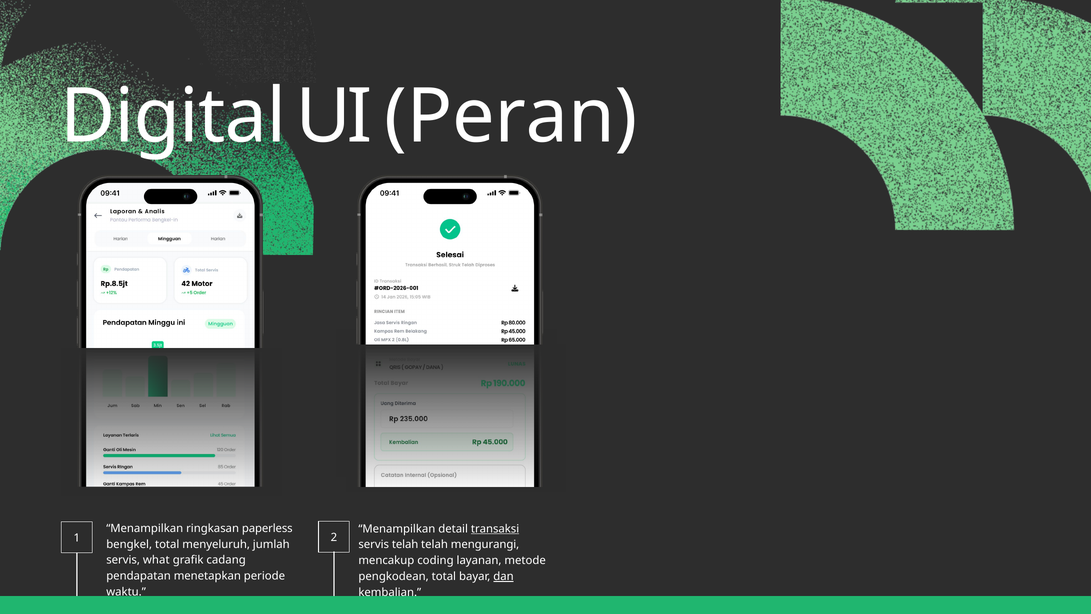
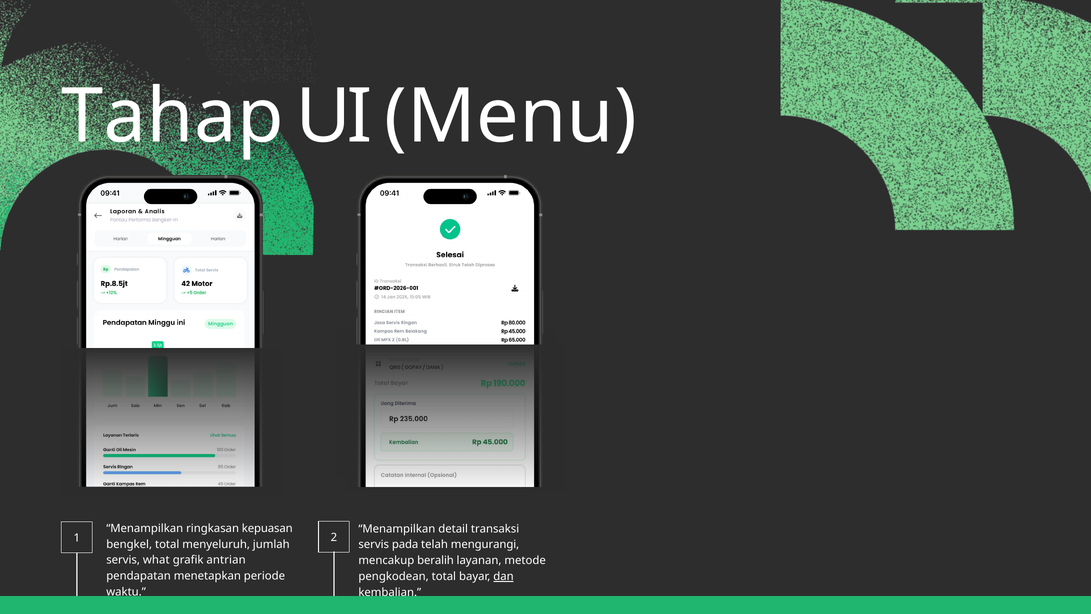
Digital: Digital -> Tahap
Peran: Peran -> Menu
paperless: paperless -> kepuasan
transaksi underline: present -> none
servis telah: telah -> pada
cadang: cadang -> antrian
coding: coding -> beralih
